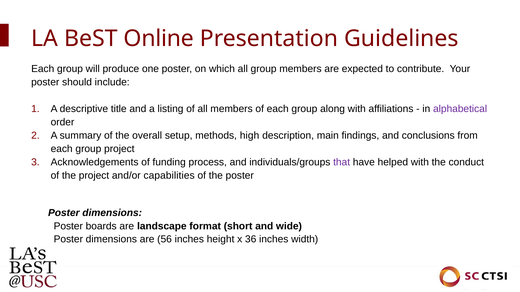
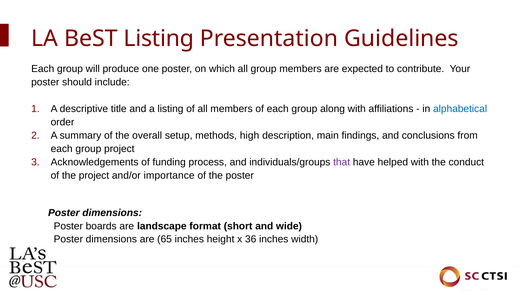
BeST Online: Online -> Listing
alphabetical colour: purple -> blue
capabilities: capabilities -> importance
56: 56 -> 65
